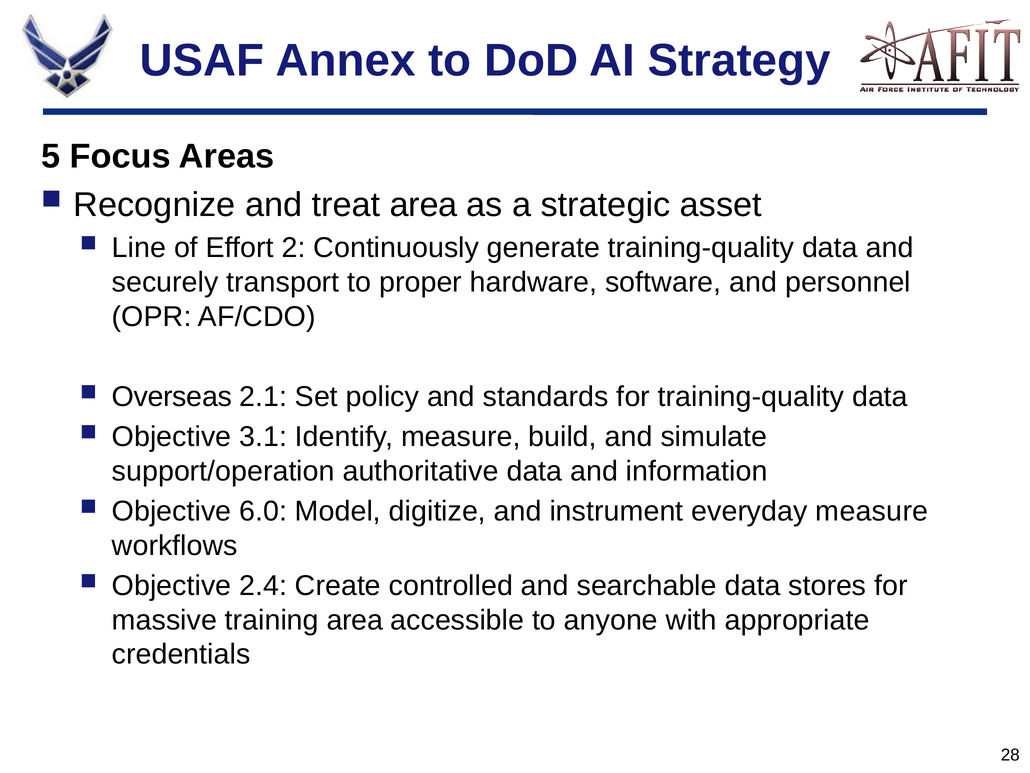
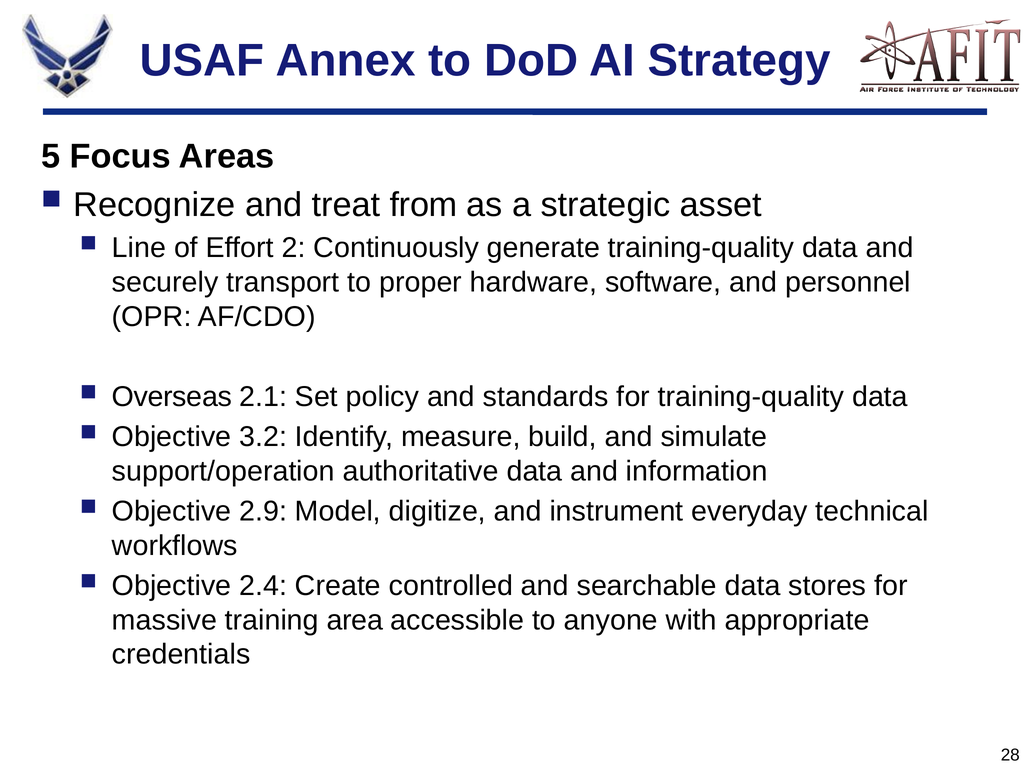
treat area: area -> from
3.1: 3.1 -> 3.2
6.0: 6.0 -> 2.9
everyday measure: measure -> technical
